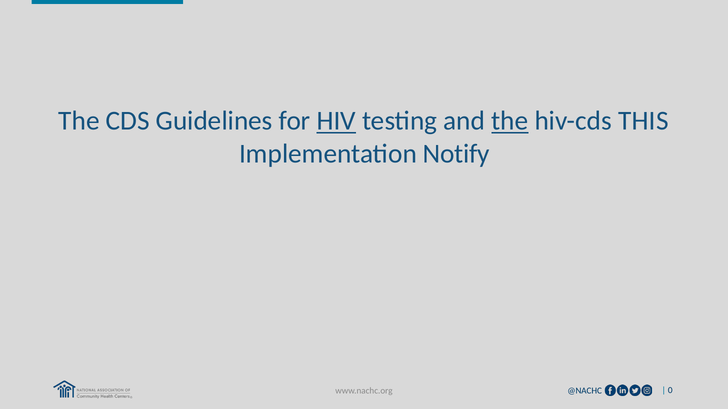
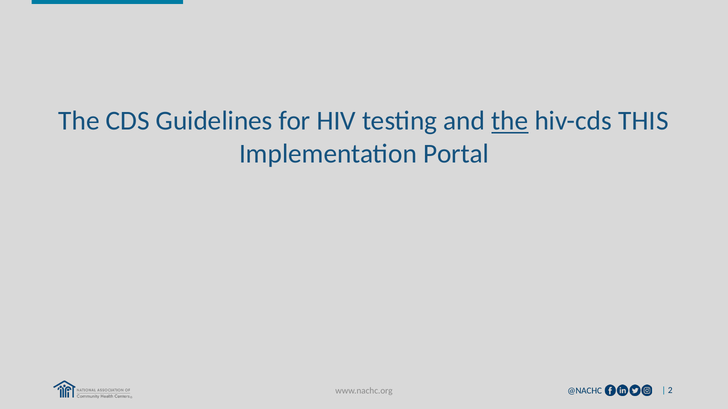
HIV underline: present -> none
Notify: Notify -> Portal
0: 0 -> 2
